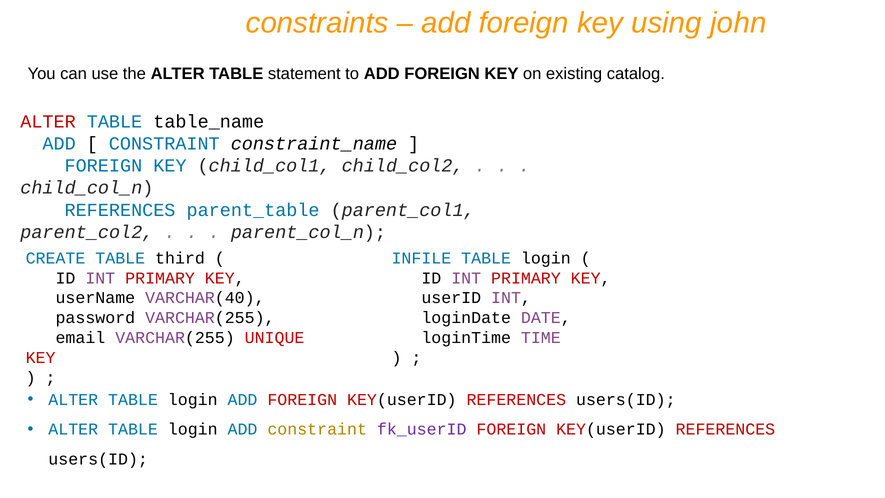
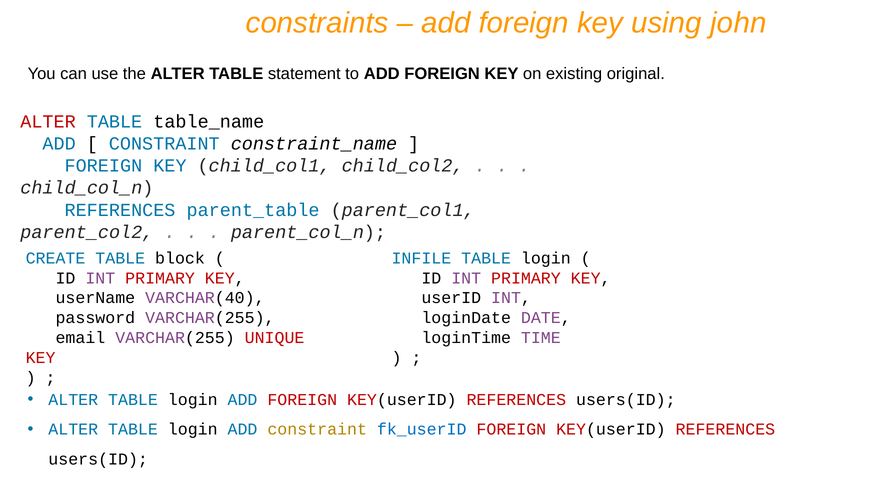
catalog: catalog -> original
third: third -> block
fk_userID colour: purple -> blue
